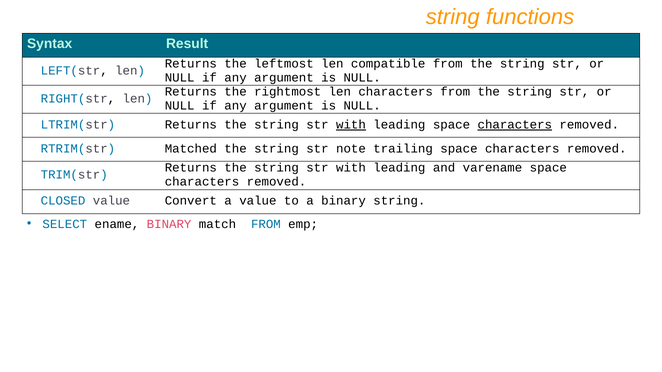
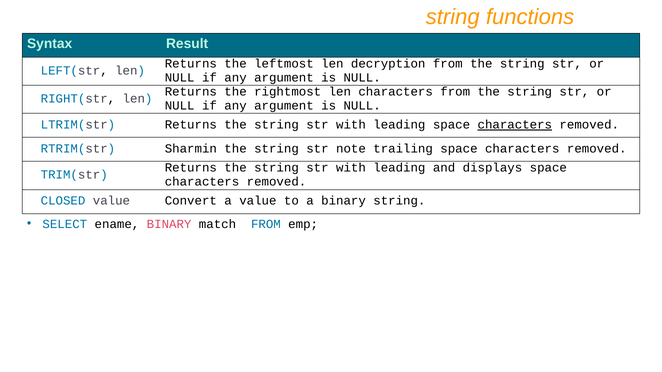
compatible: compatible -> decryption
with at (351, 125) underline: present -> none
Matched: Matched -> Sharmin
varename: varename -> displays
